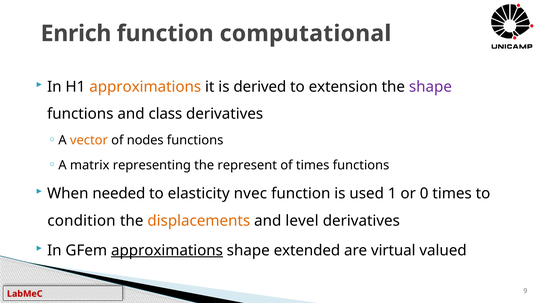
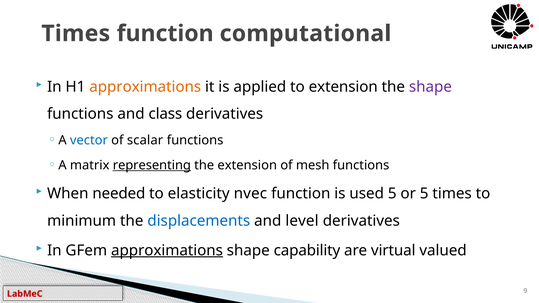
Enrich at (76, 34): Enrich -> Times
derived: derived -> applied
vector colour: orange -> blue
nodes: nodes -> scalar
representing underline: none -> present
the represent: represent -> extension
of times: times -> mesh
used 1: 1 -> 5
or 0: 0 -> 5
condition: condition -> minimum
displacements colour: orange -> blue
extended: extended -> capability
